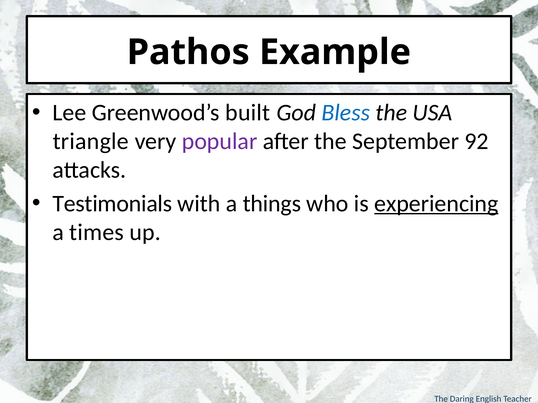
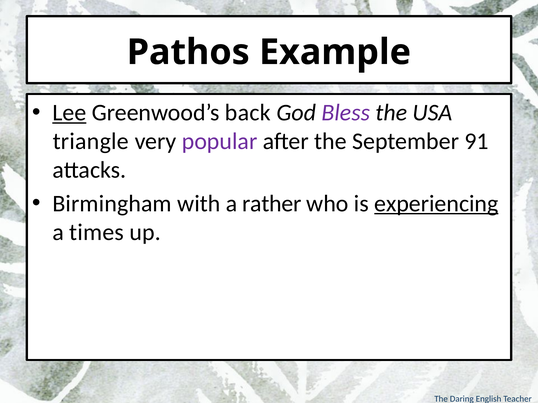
Lee underline: none -> present
built: built -> back
Bless colour: blue -> purple
92: 92 -> 91
Testimonials: Testimonials -> Birmingham
things: things -> rather
